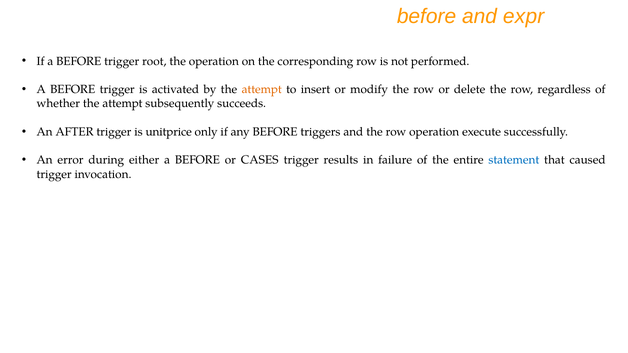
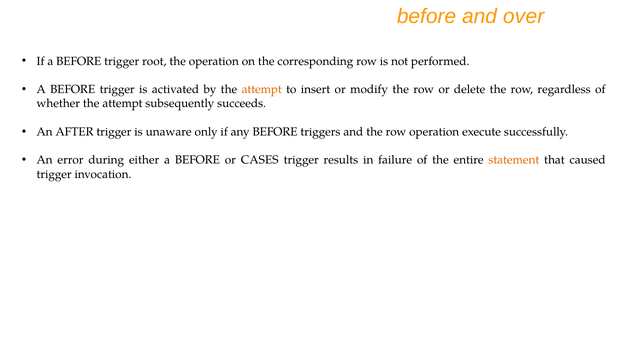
expr: expr -> over
unitprice: unitprice -> unaware
statement colour: blue -> orange
